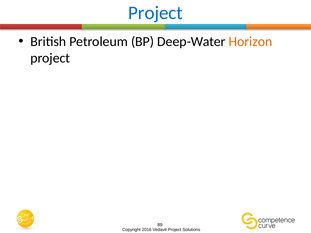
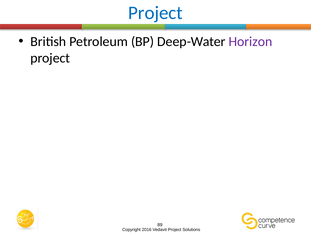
Horizon colour: orange -> purple
